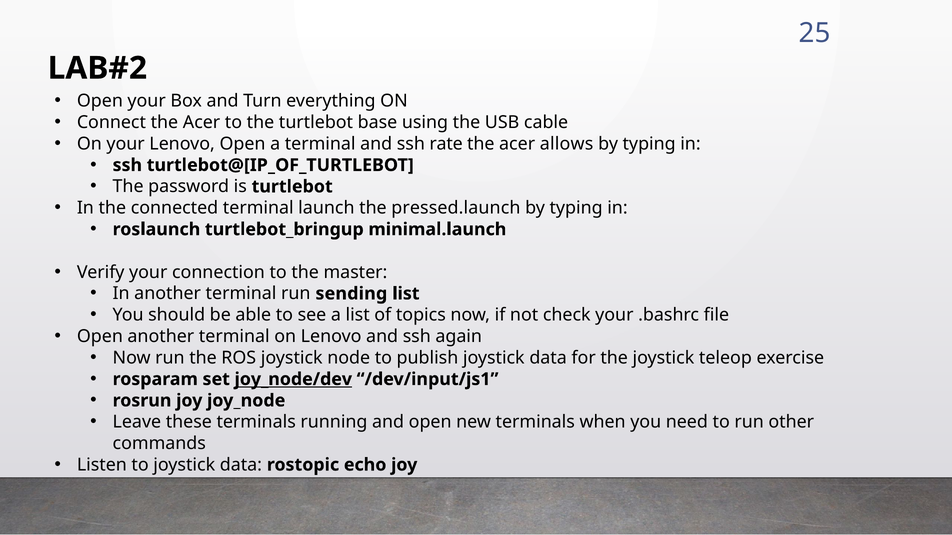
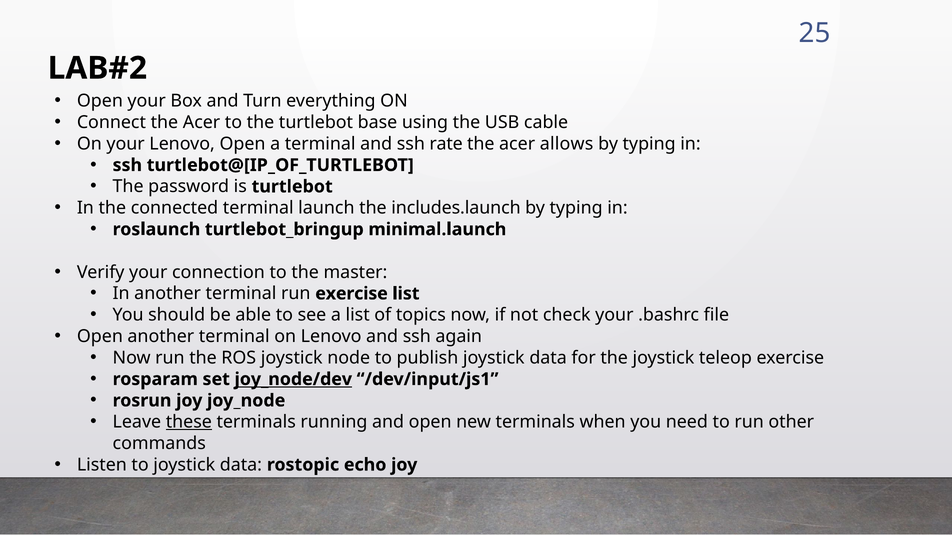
pressed.launch: pressed.launch -> includes.launch
run sending: sending -> exercise
these underline: none -> present
